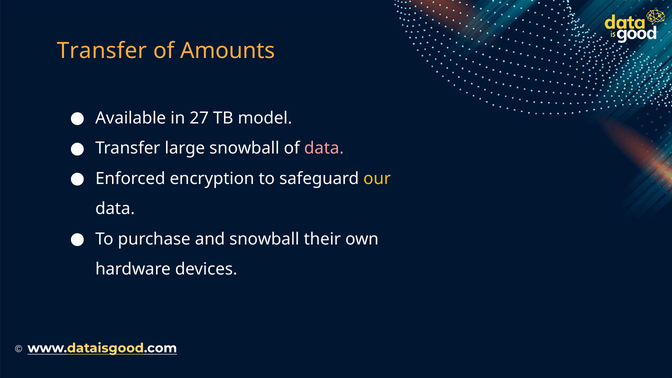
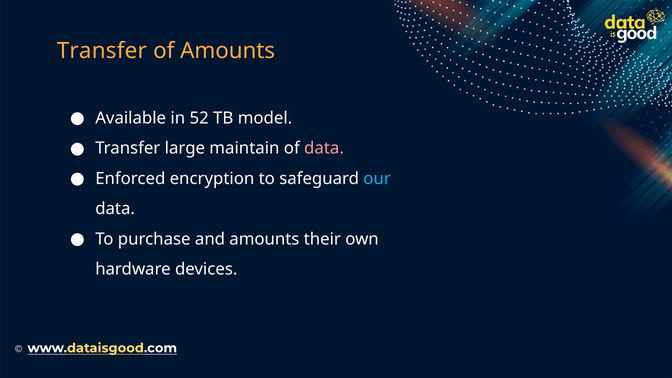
27: 27 -> 52
large snowball: snowball -> maintain
our colour: yellow -> light blue
and snowball: snowball -> amounts
